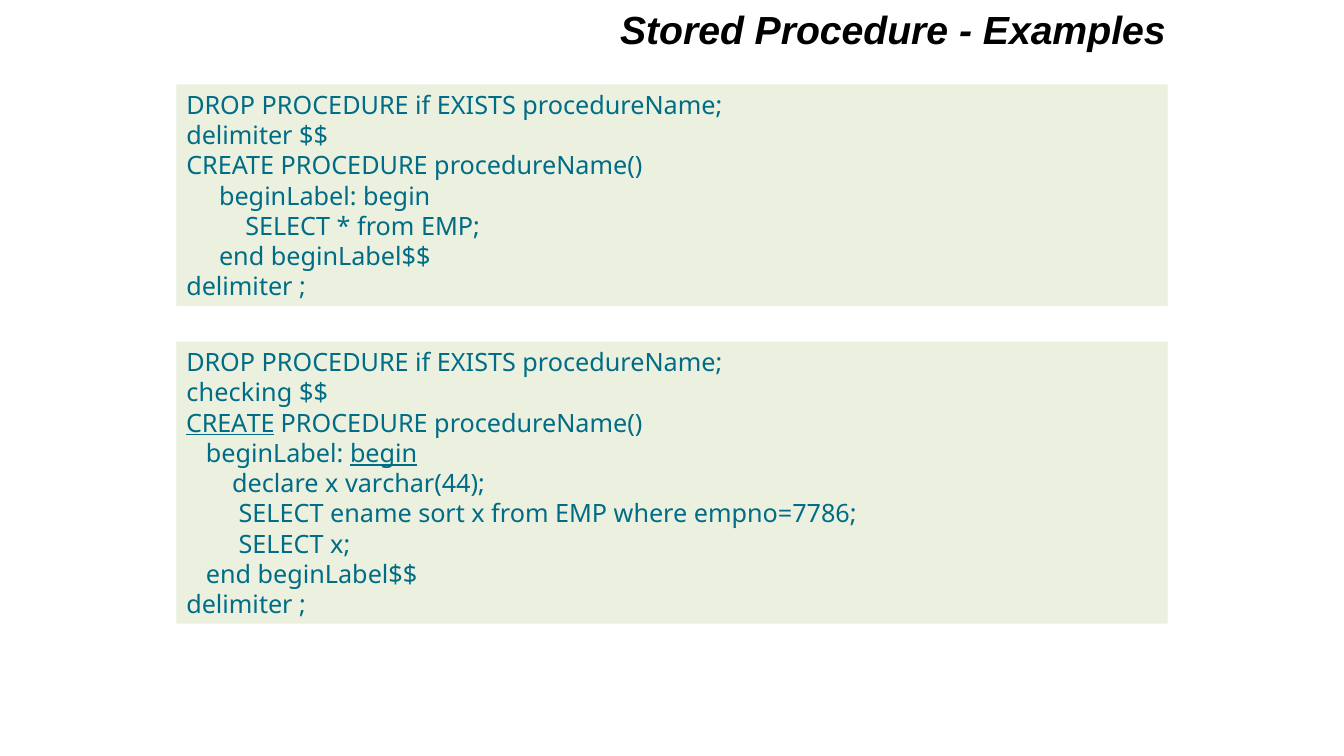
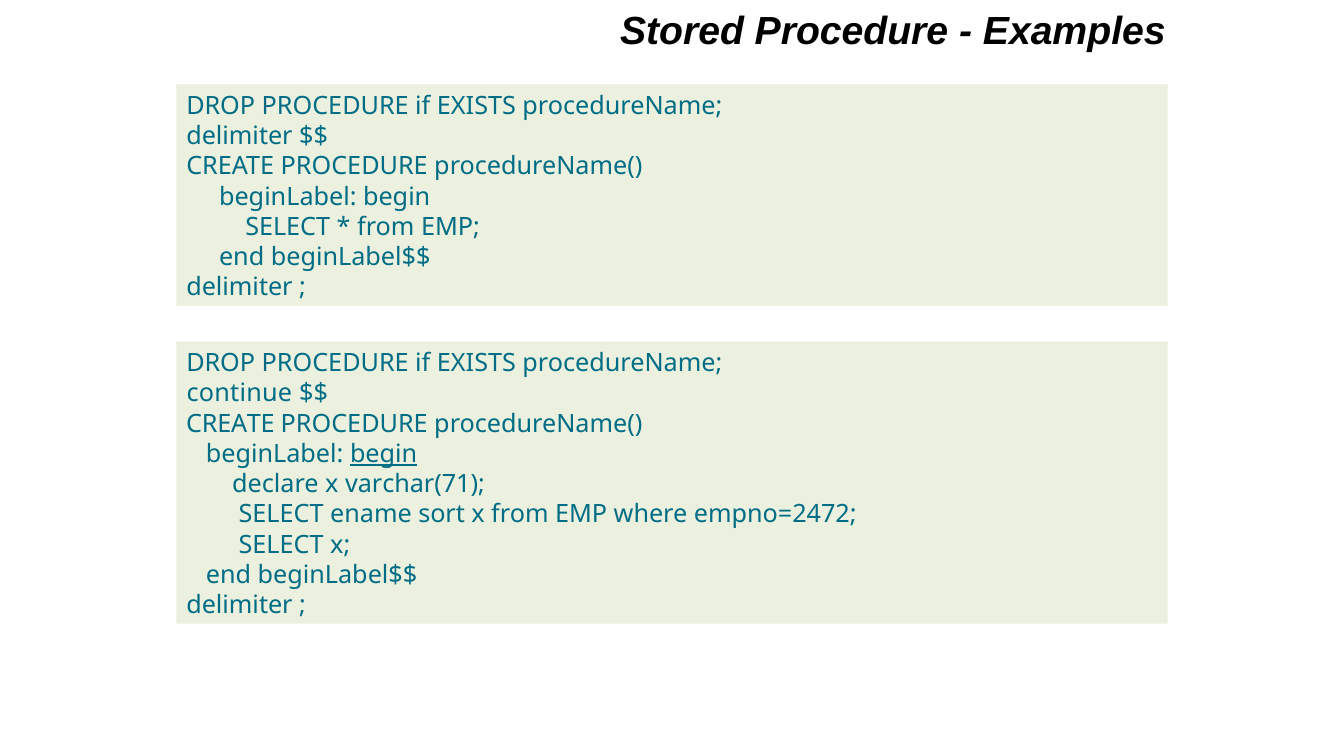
checking: checking -> continue
CREATE at (230, 424) underline: present -> none
varchar(44: varchar(44 -> varchar(71
empno=7786: empno=7786 -> empno=2472
